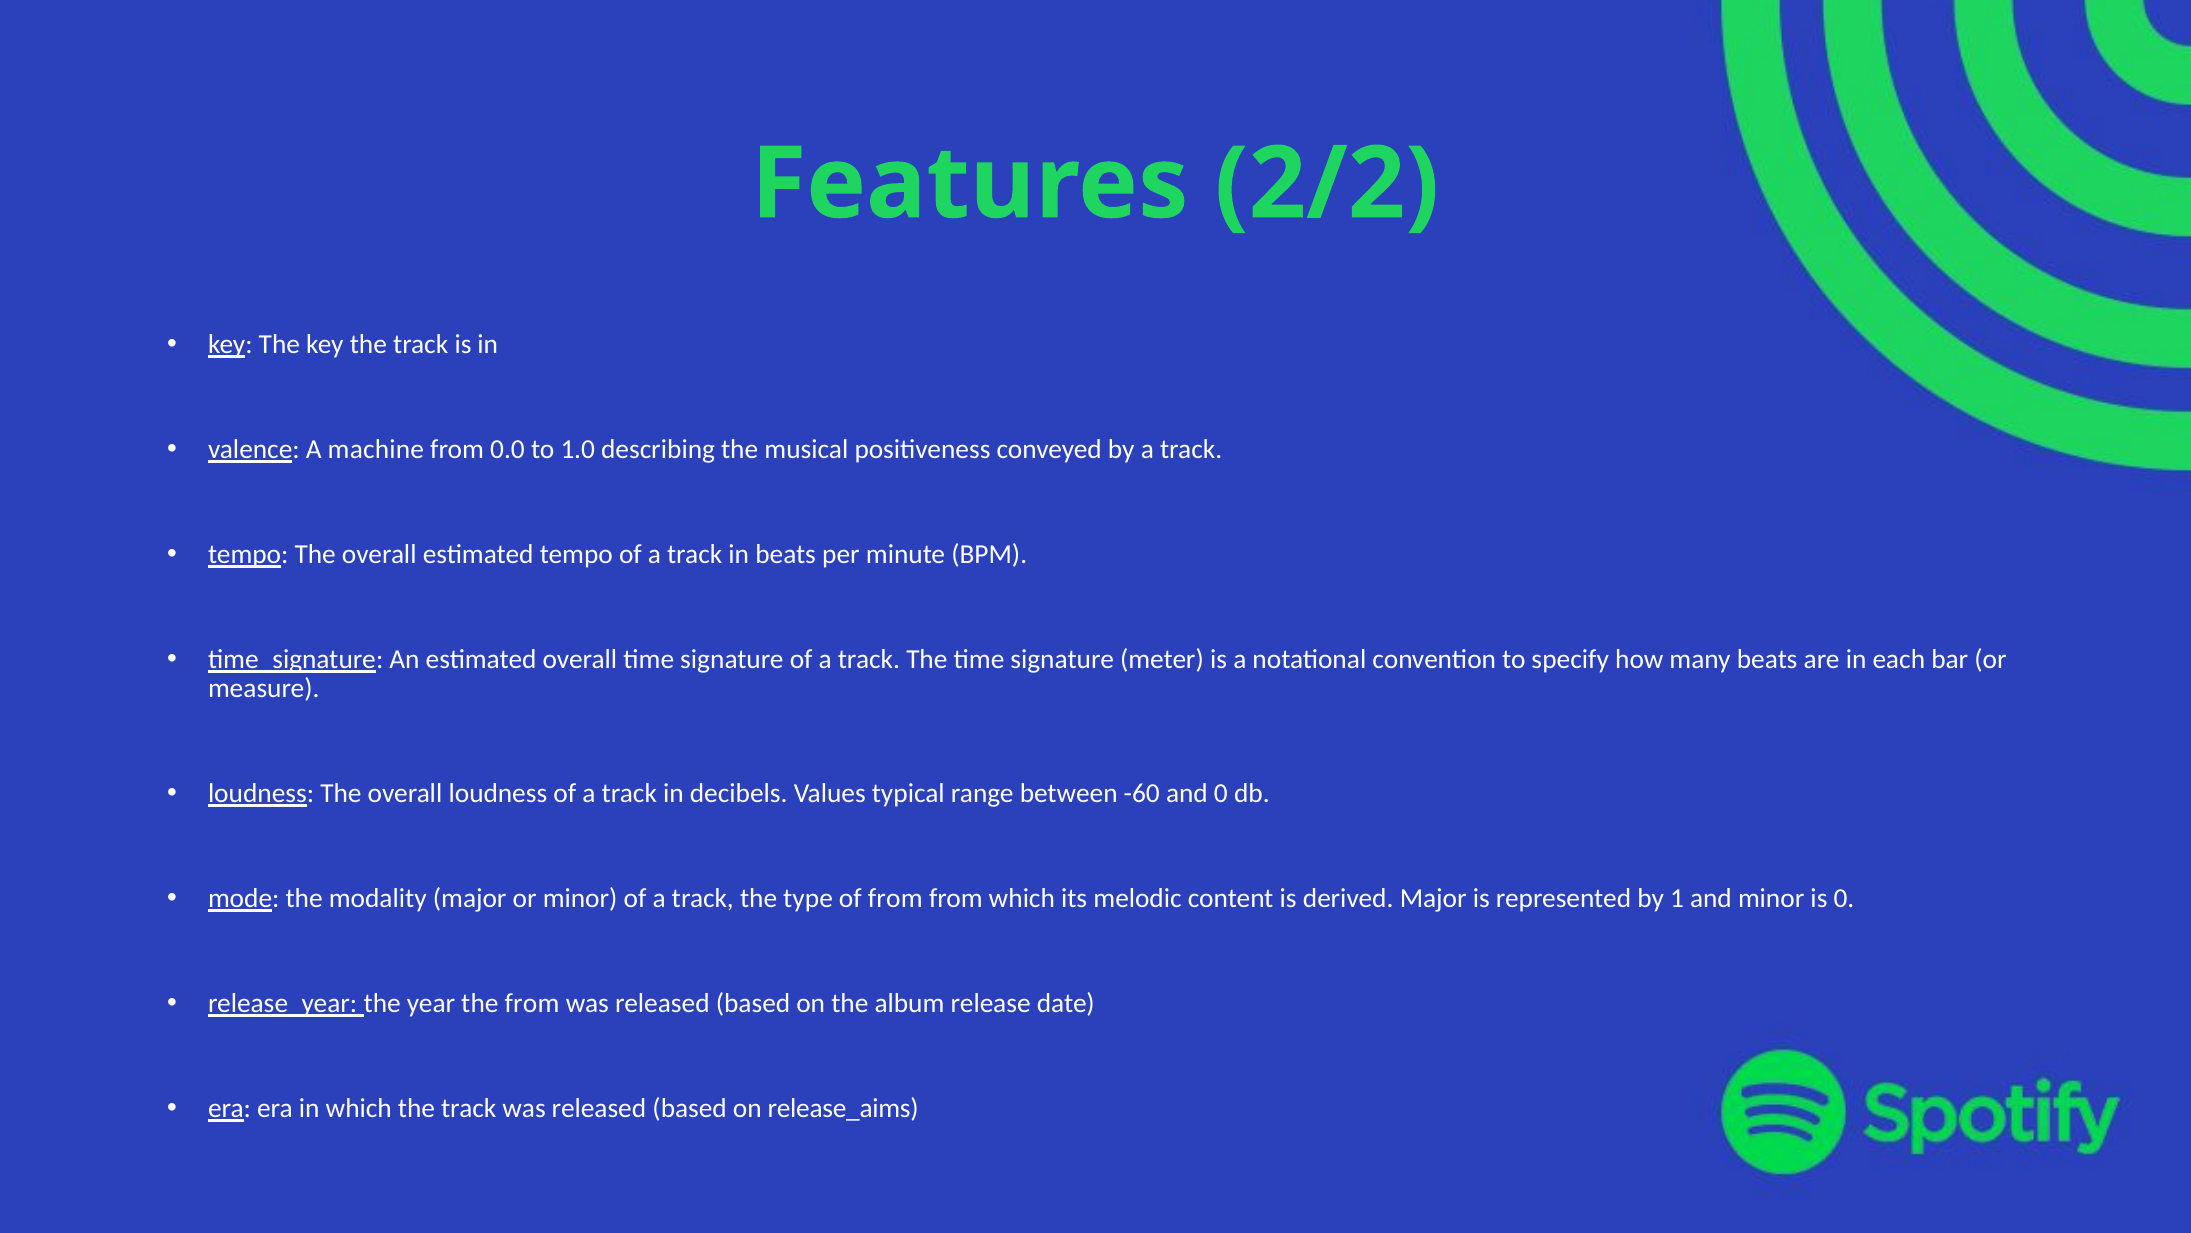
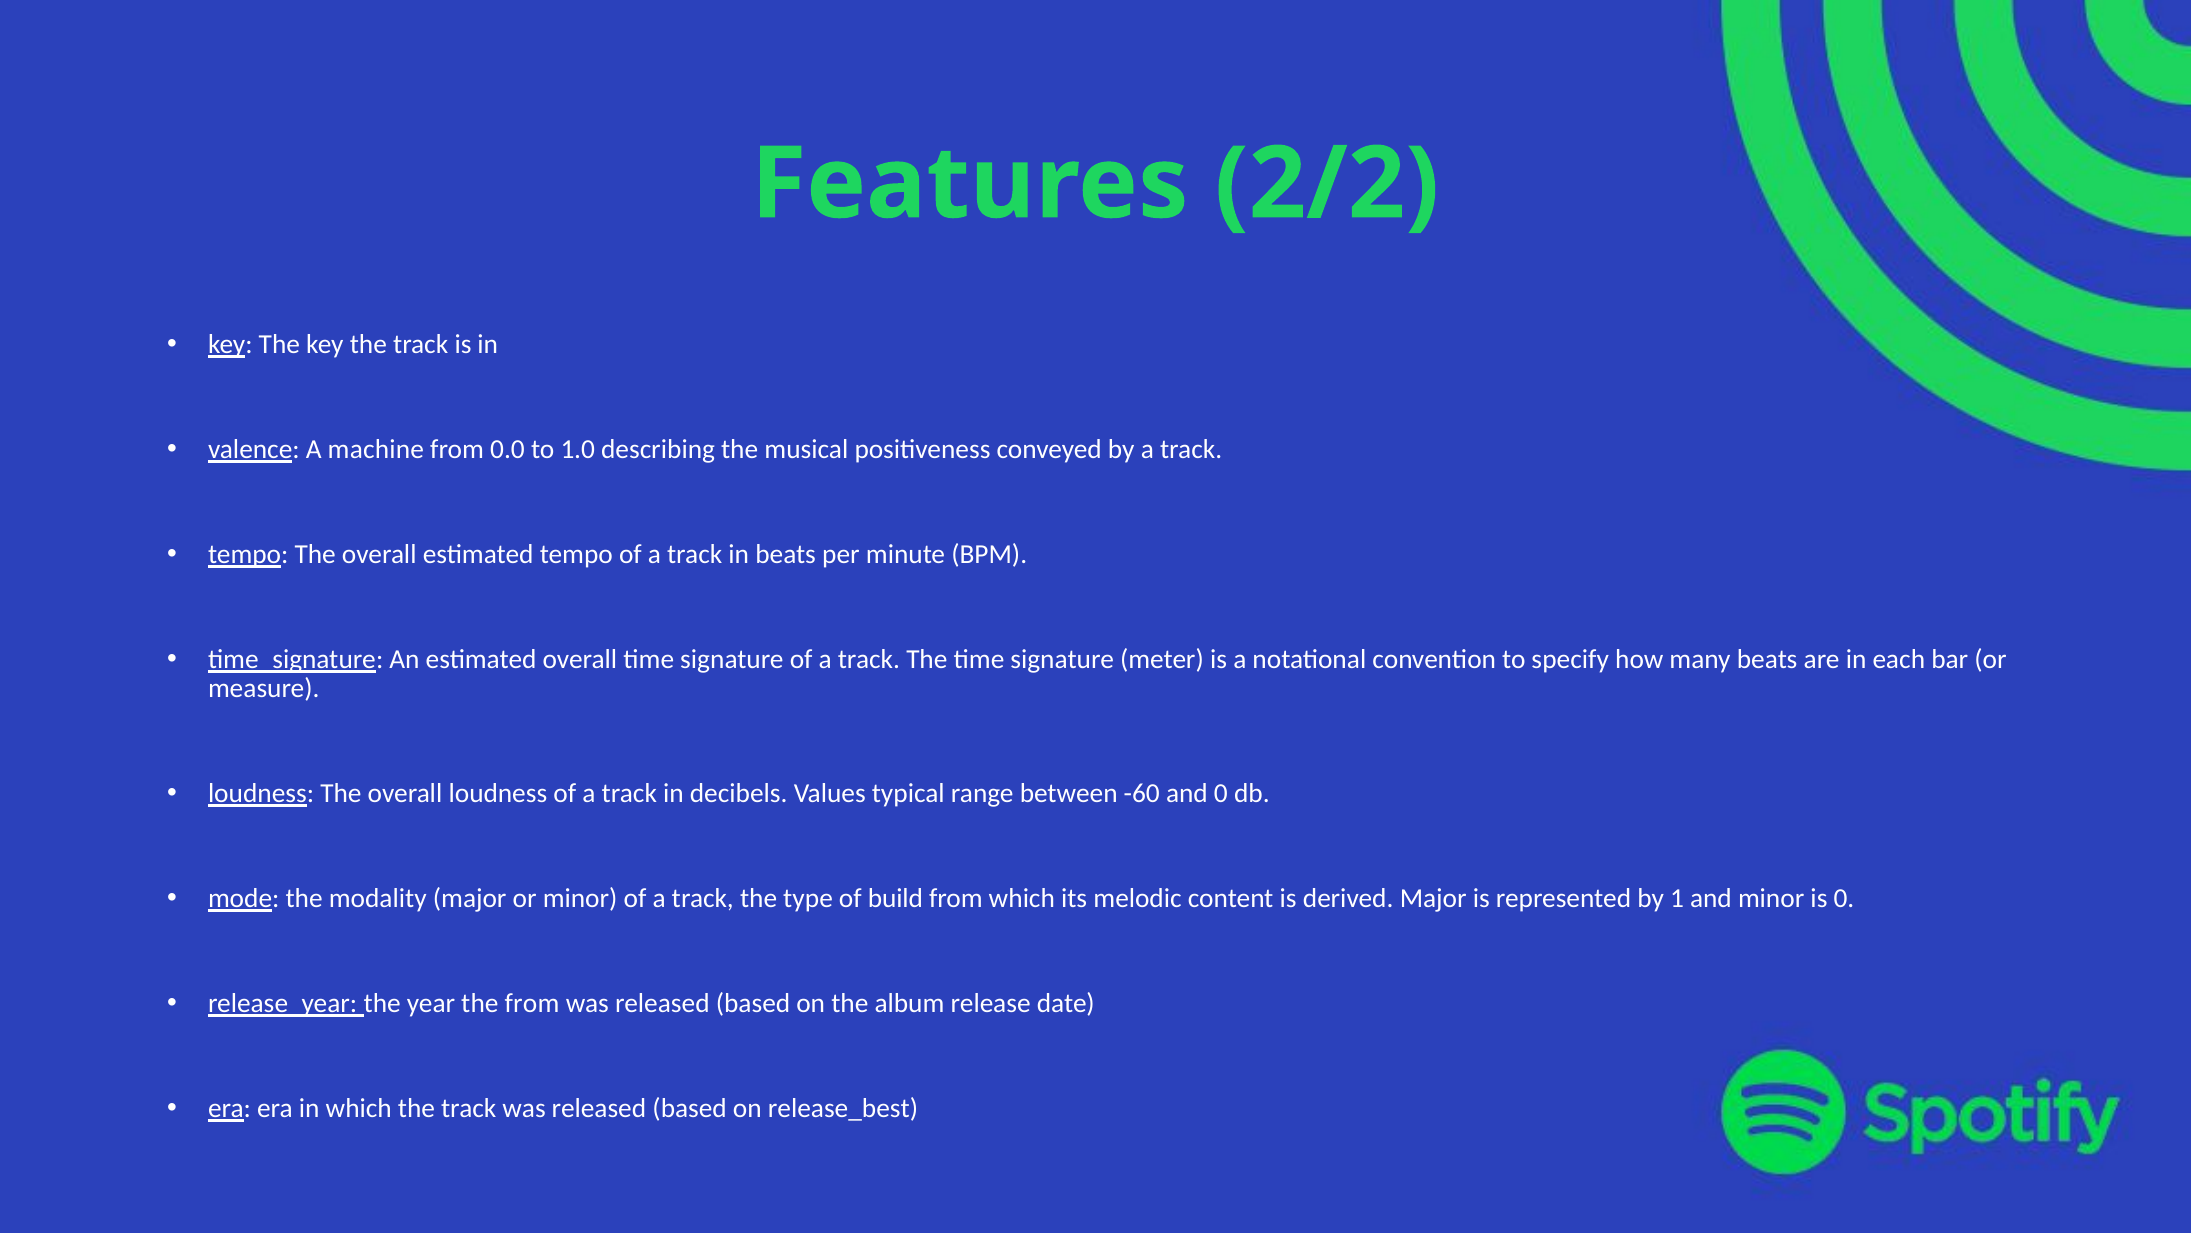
of from: from -> build
release_aims: release_aims -> release_best
